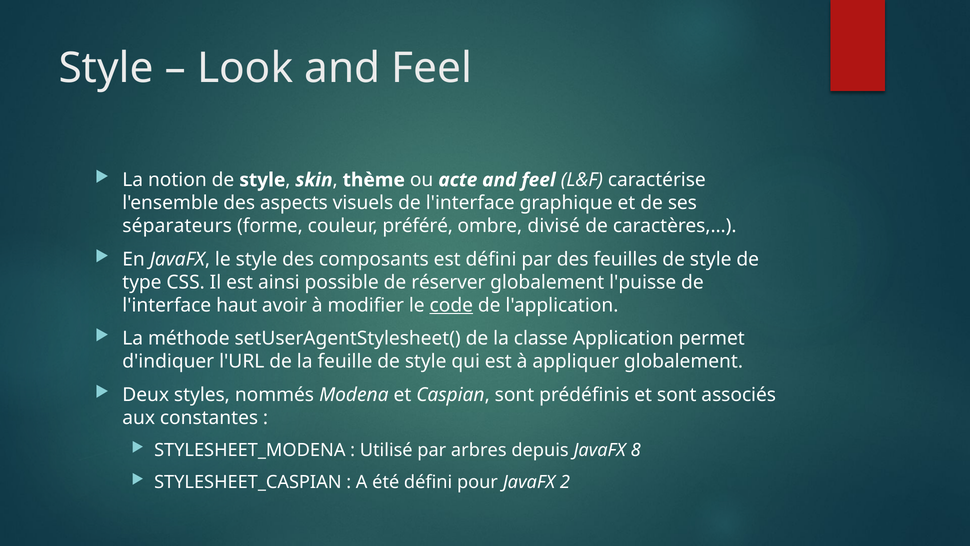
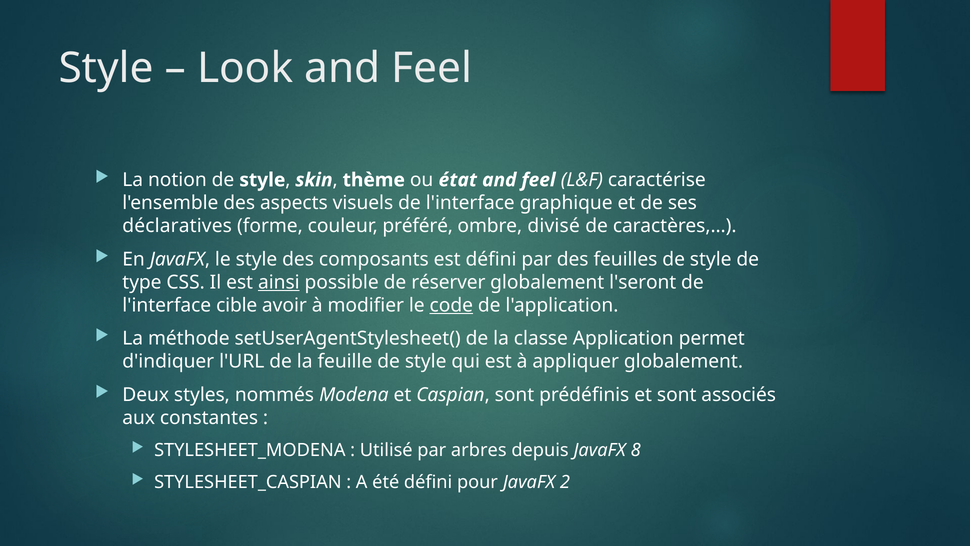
acte: acte -> état
séparateurs: séparateurs -> déclaratives
ainsi underline: none -> present
l'puisse: l'puisse -> l'seront
haut: haut -> cible
